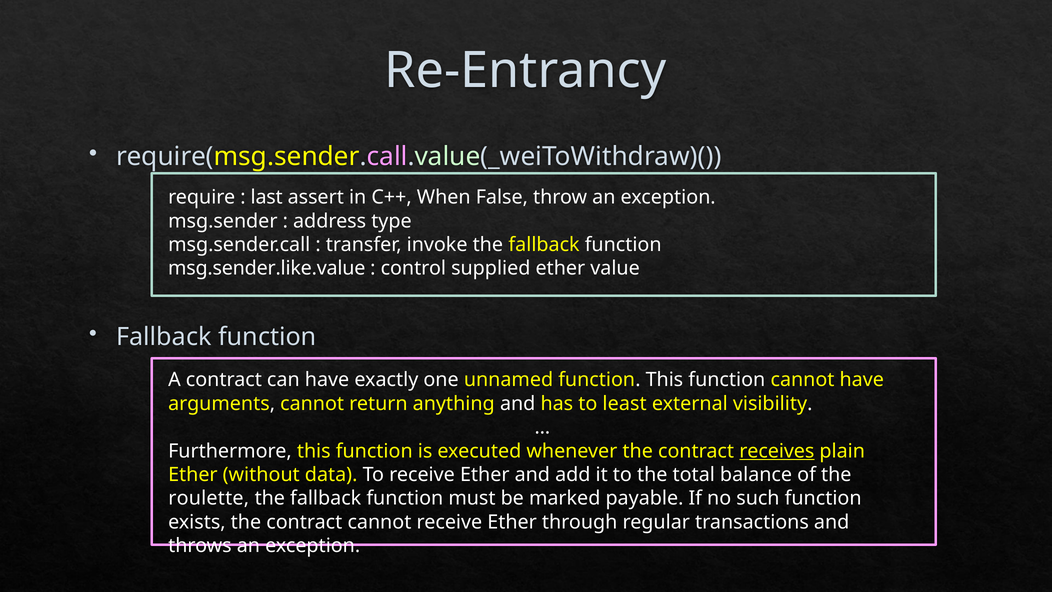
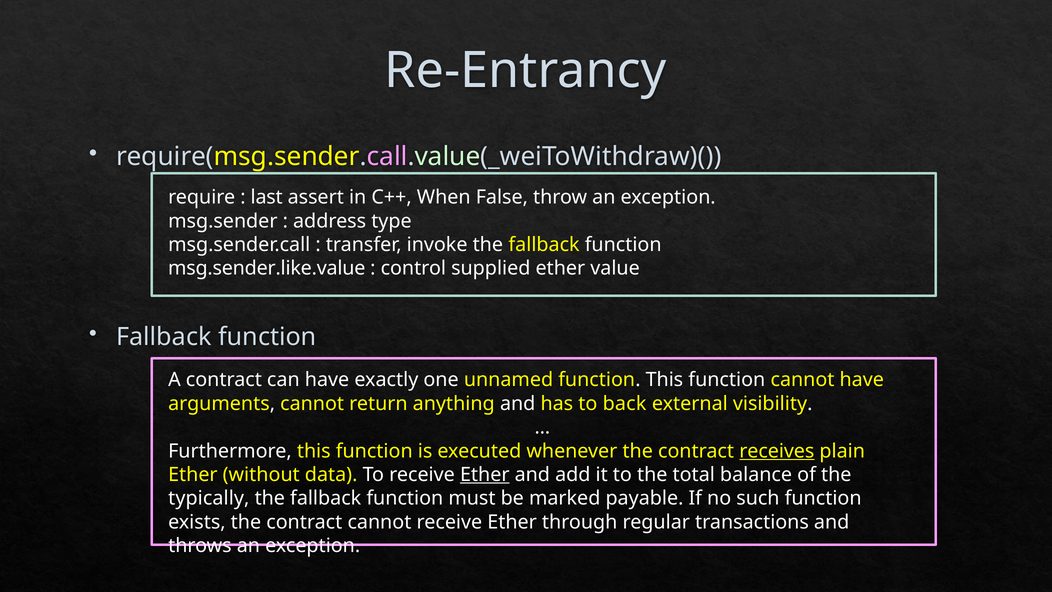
least: least -> back
Ether at (485, 474) underline: none -> present
roulette: roulette -> typically
